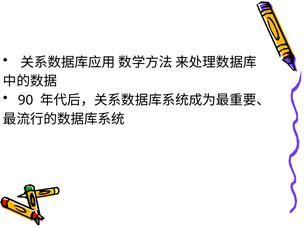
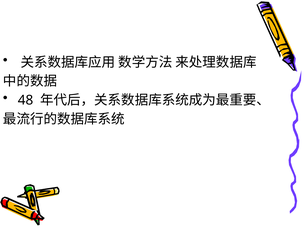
90: 90 -> 48
